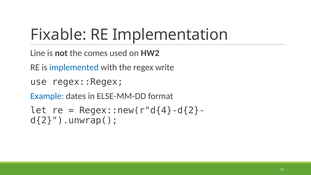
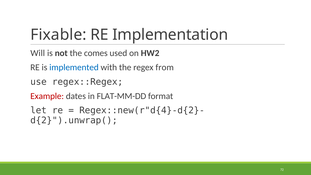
Line: Line -> Will
write: write -> from
Example colour: blue -> red
ELSE-MM-DD: ELSE-MM-DD -> FLAT-MM-DD
